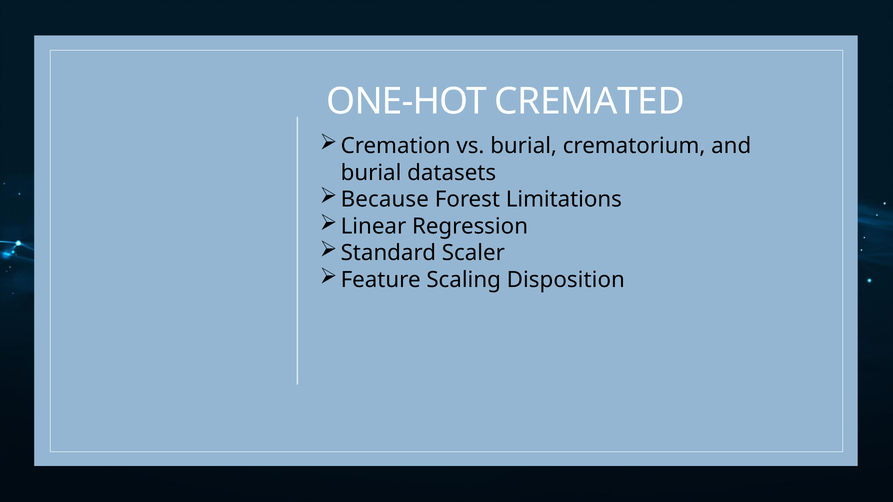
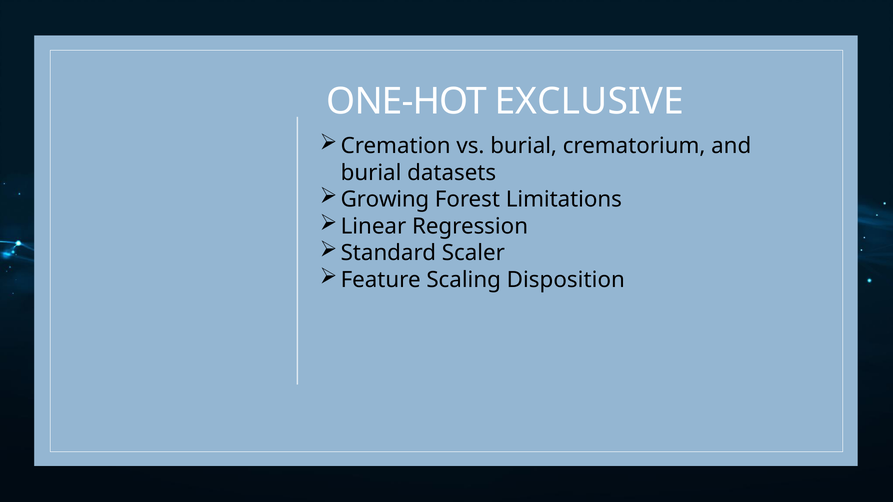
CREMATED: CREMATED -> EXCLUSIVE
Because: Because -> Growing
